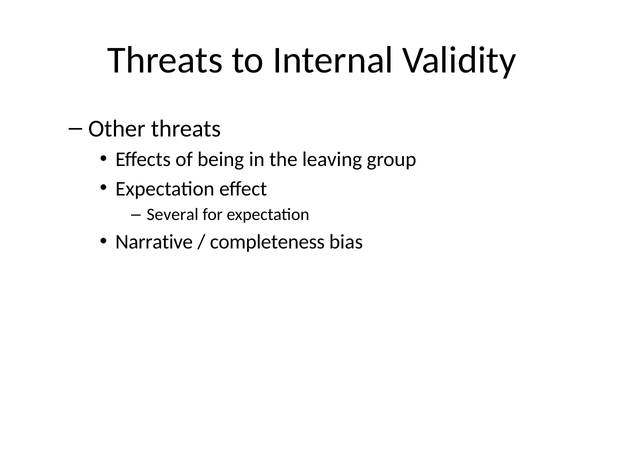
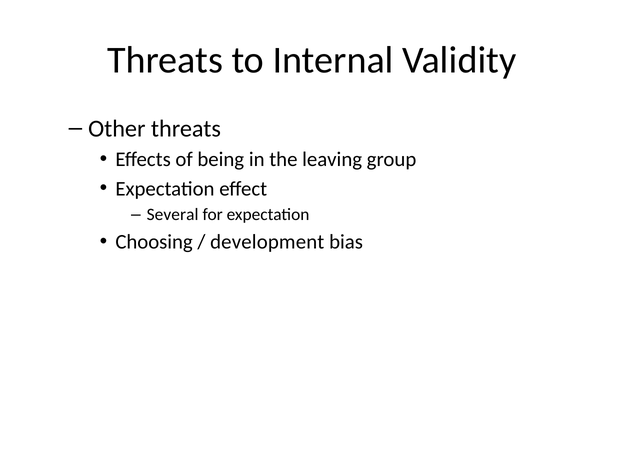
Narrative: Narrative -> Choosing
completeness: completeness -> development
